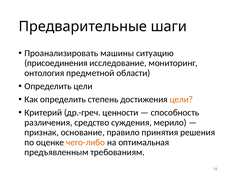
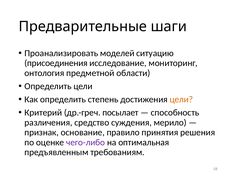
машины: машины -> моделей
ценности: ценности -> посылает
чего-либо colour: orange -> purple
